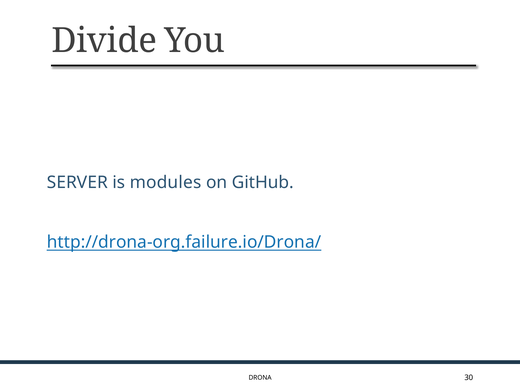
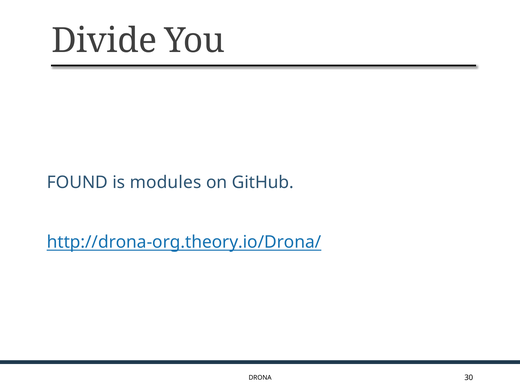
SERVER: SERVER -> FOUND
http://drona-org.failure.io/Drona/: http://drona-org.failure.io/Drona/ -> http://drona-org.theory.io/Drona/
